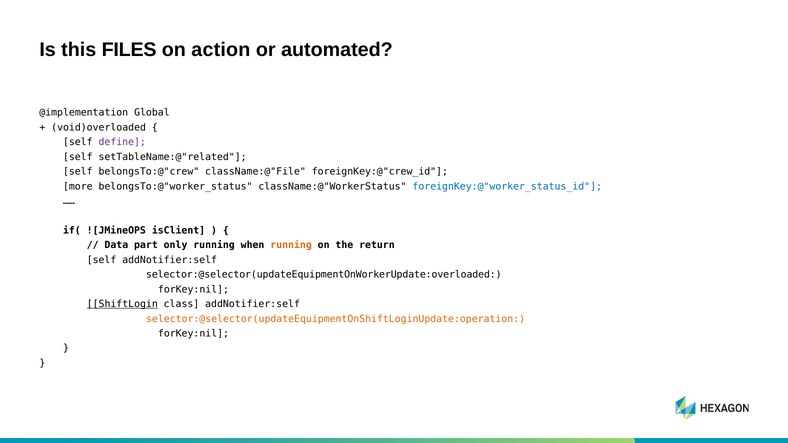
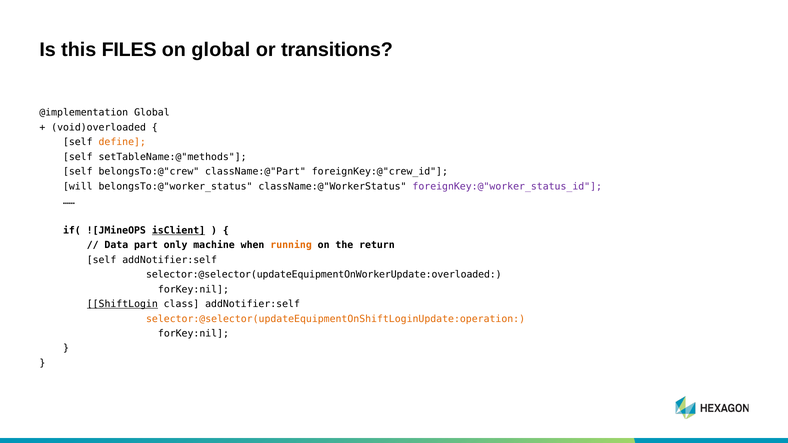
on action: action -> global
automated: automated -> transitions
define colour: purple -> orange
setTableName:@"related: setTableName:@"related -> setTableName:@"methods
className:@"File: className:@"File -> className:@"Part
more: more -> will
foreignKey:@"worker_status_id colour: blue -> purple
isClient underline: none -> present
only running: running -> machine
